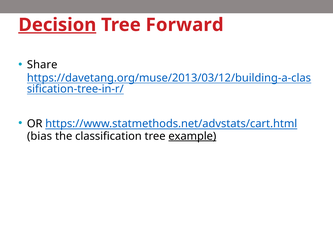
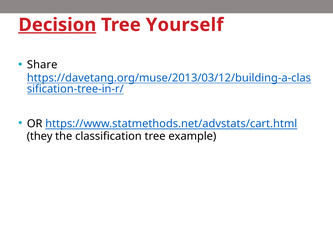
Forward: Forward -> Yourself
bias: bias -> they
example underline: present -> none
